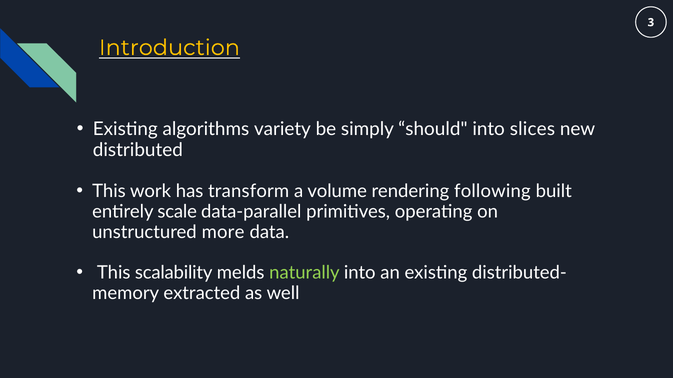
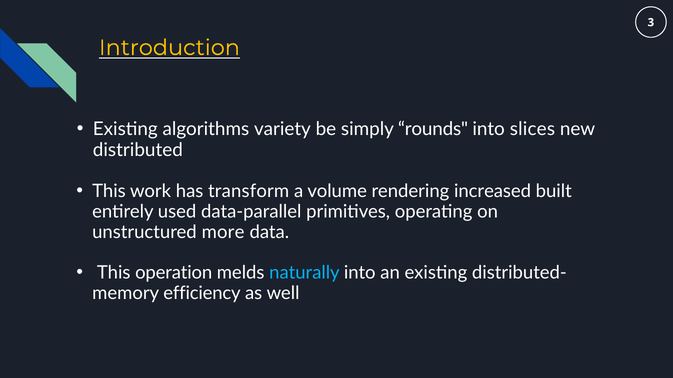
should: should -> rounds
following: following -> increased
scale: scale -> used
scalability: scalability -> operation
naturally colour: light green -> light blue
extracted: extracted -> efficiency
